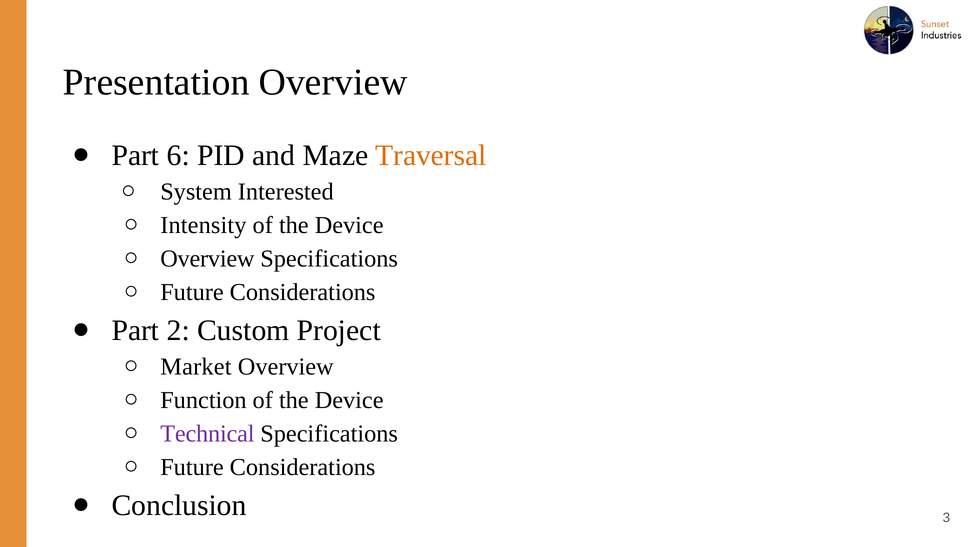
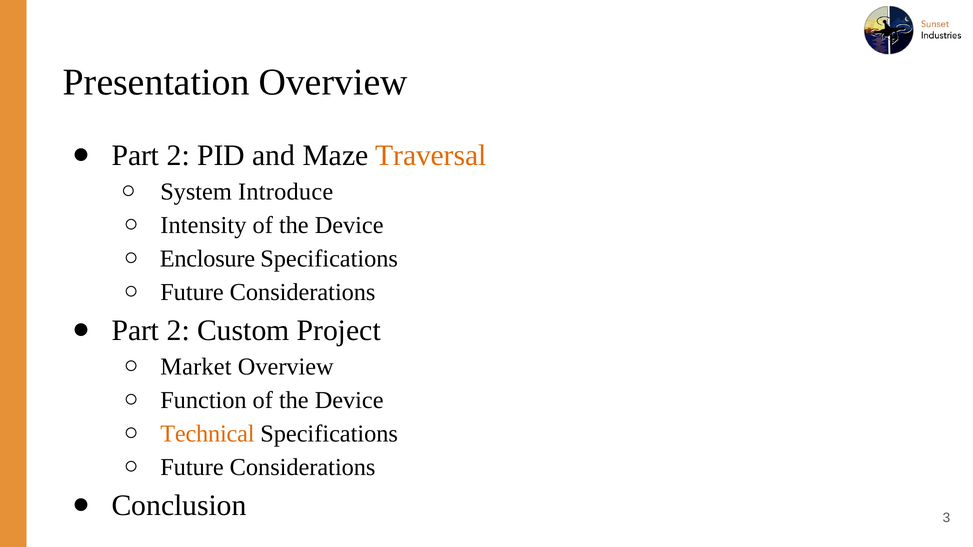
6 at (178, 155): 6 -> 2
Interested: Interested -> Introduce
Overview at (207, 259): Overview -> Enclosure
Technical colour: purple -> orange
